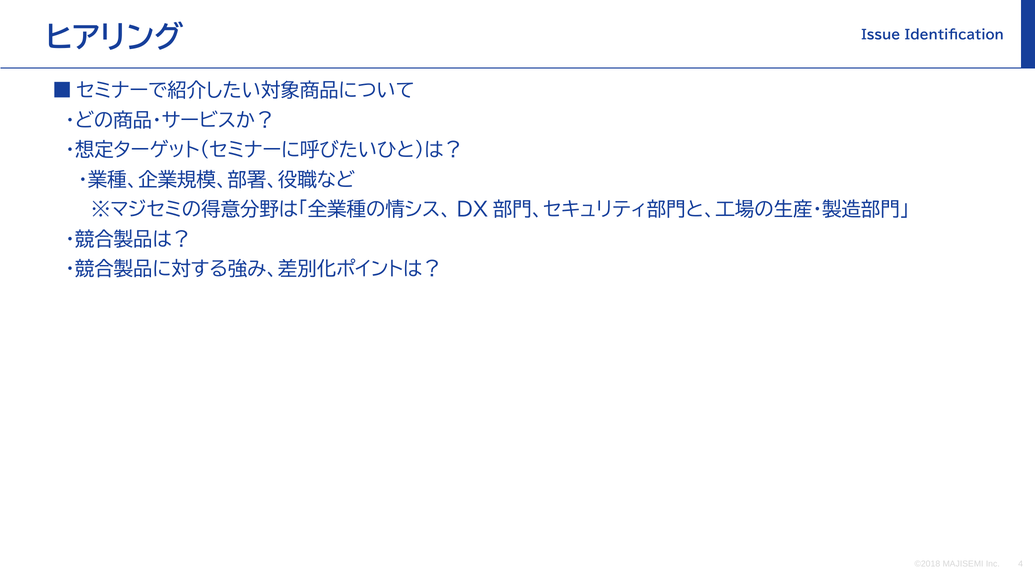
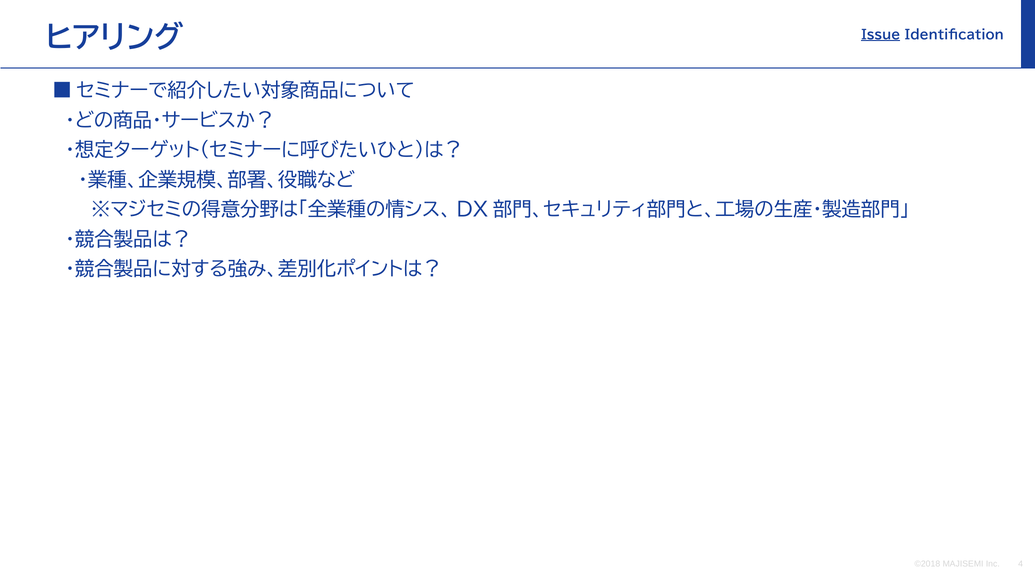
Issue underline: none -> present
